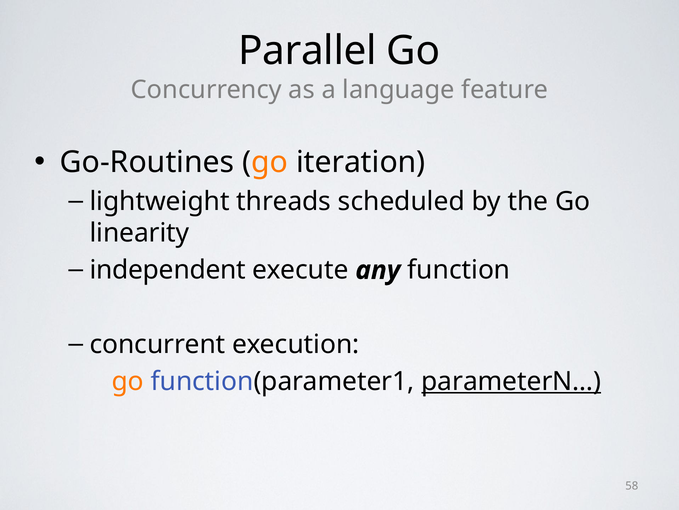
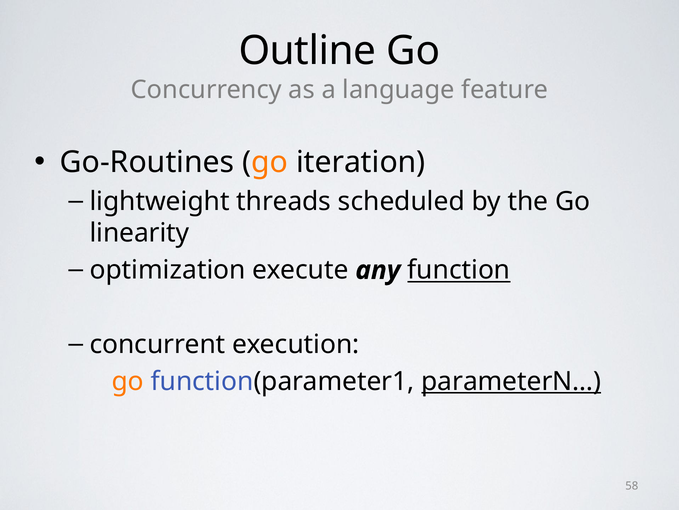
Parallel: Parallel -> Outline
independent: independent -> optimization
function underline: none -> present
